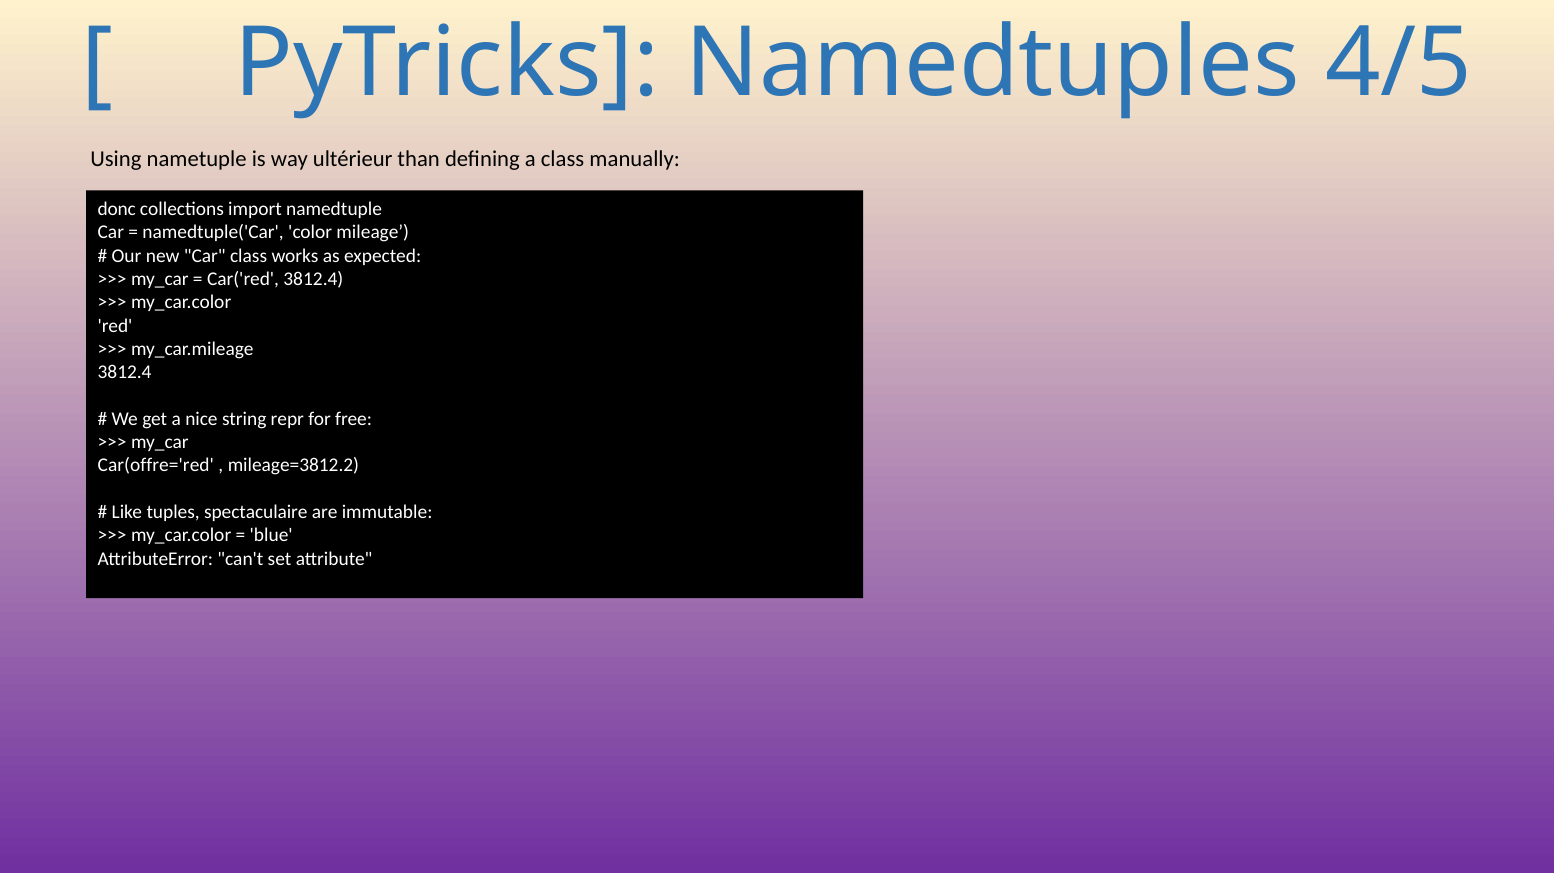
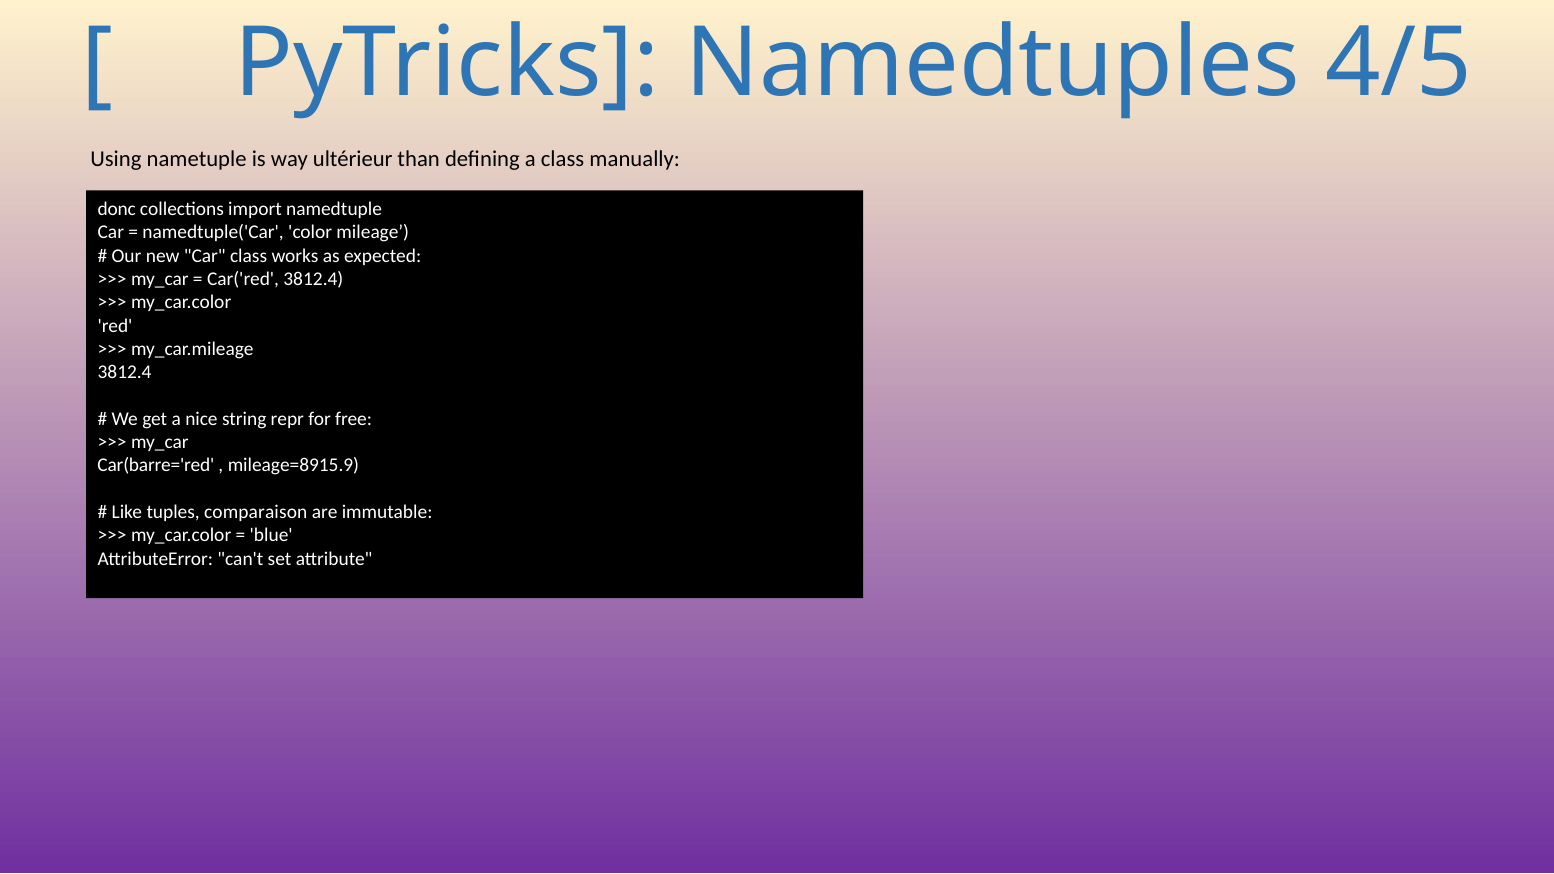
Car(offre='red: Car(offre='red -> Car(barre='red
mileage=3812.2: mileage=3812.2 -> mileage=8915.9
spectaculaire: spectaculaire -> comparaison
